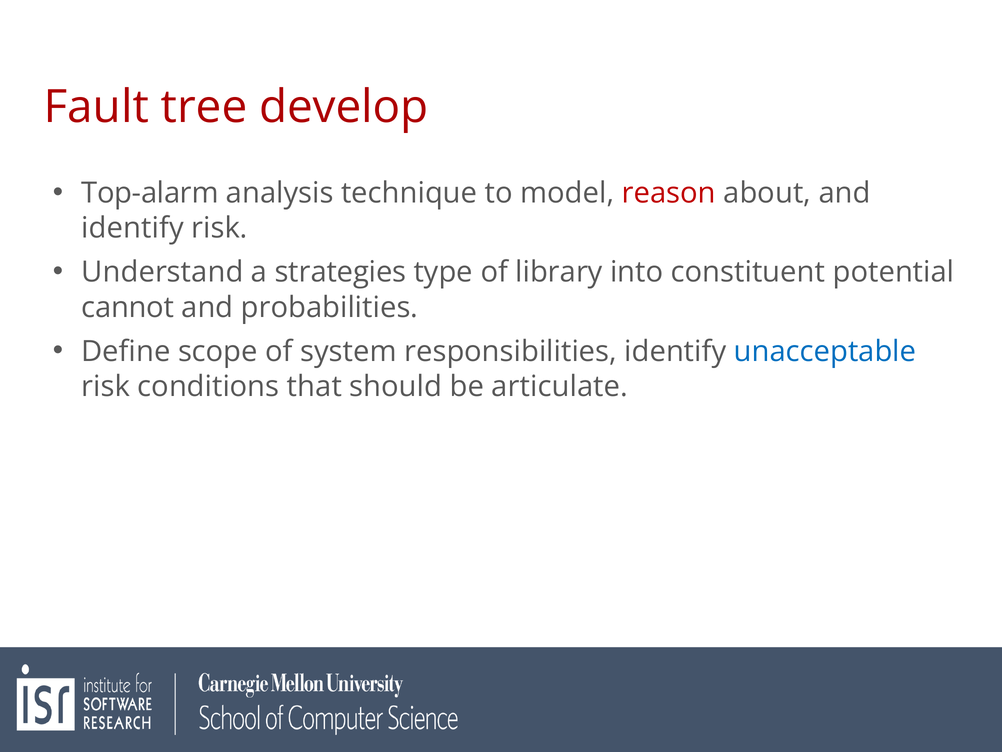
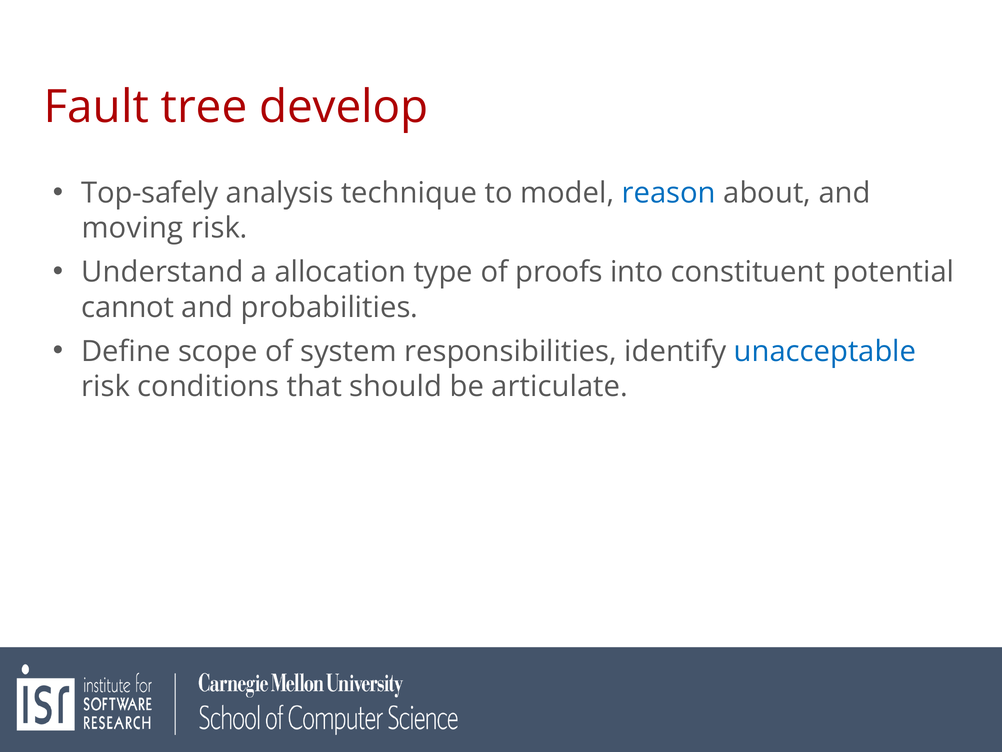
Top-alarm: Top-alarm -> Top-safely
reason colour: red -> blue
identify at (133, 228): identify -> moving
strategies: strategies -> allocation
library: library -> proofs
